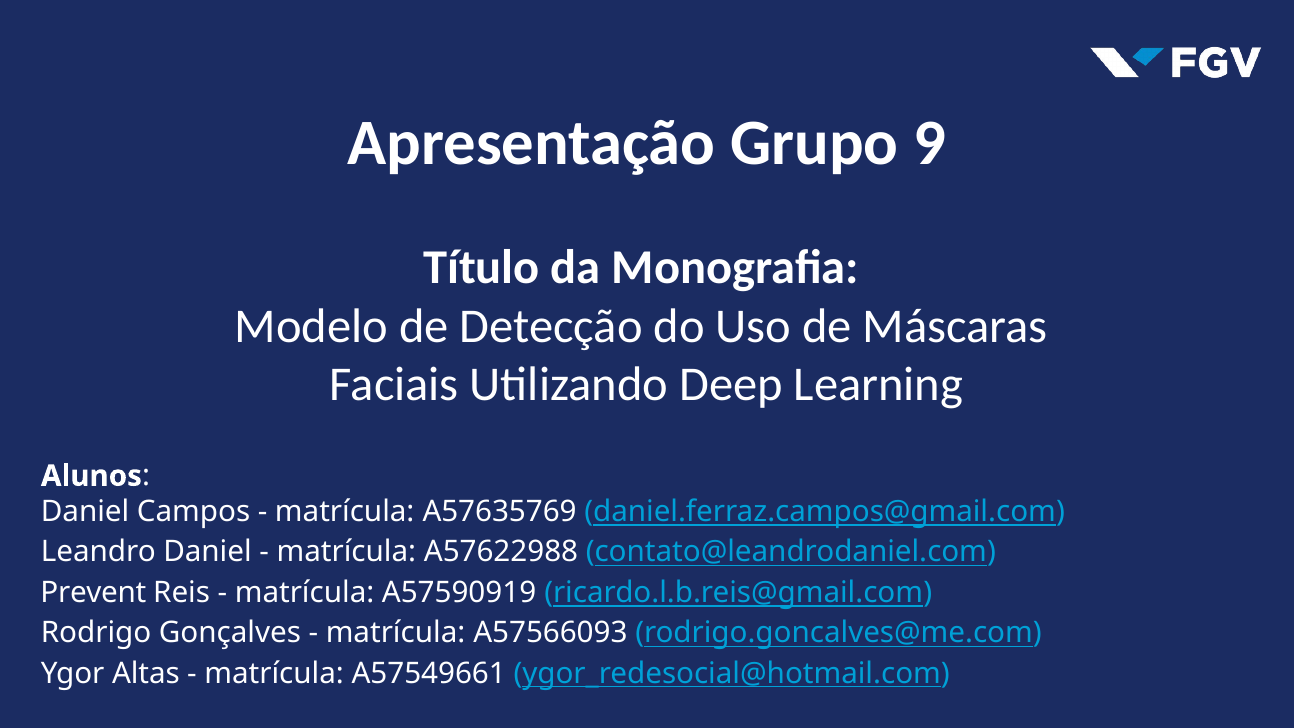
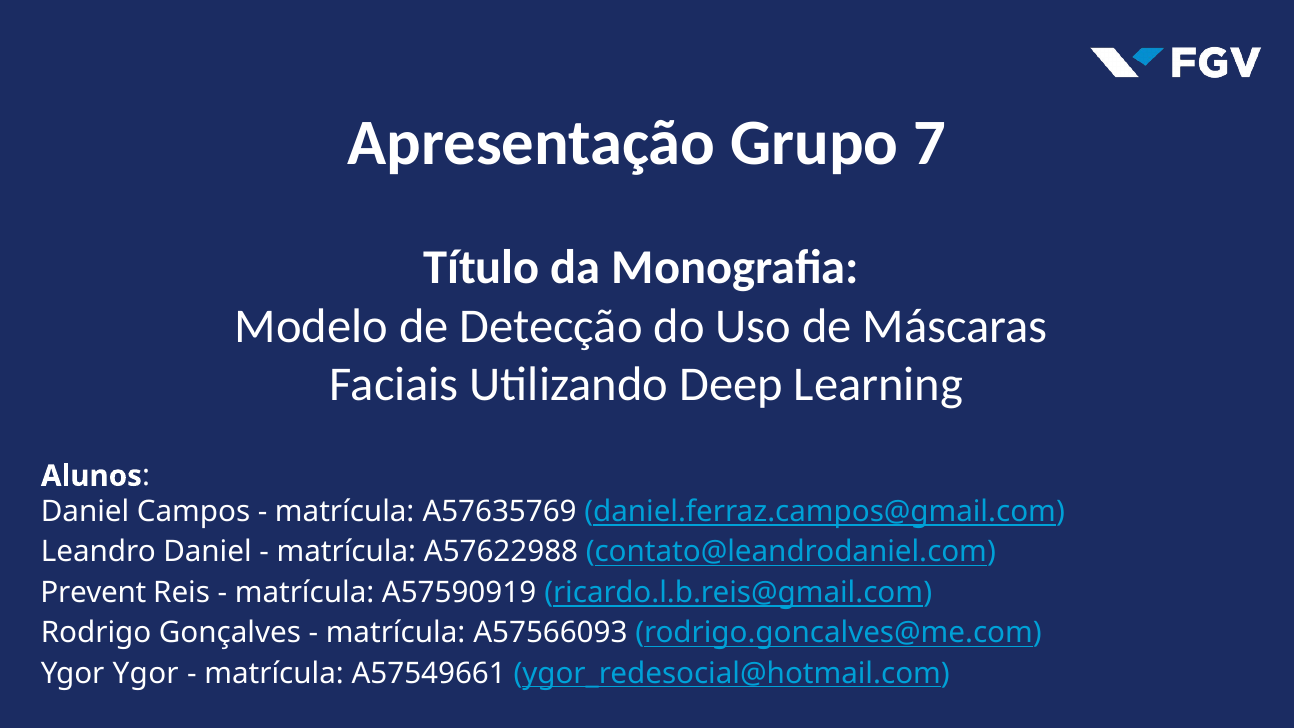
9: 9 -> 7
Ygor Altas: Altas -> Ygor
